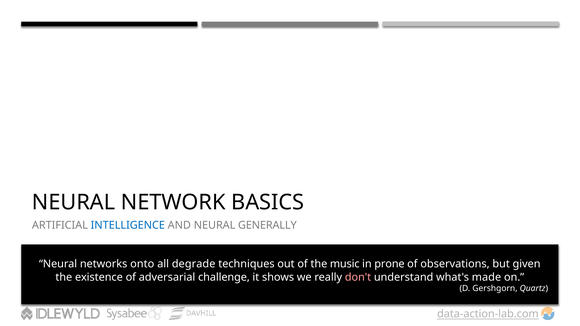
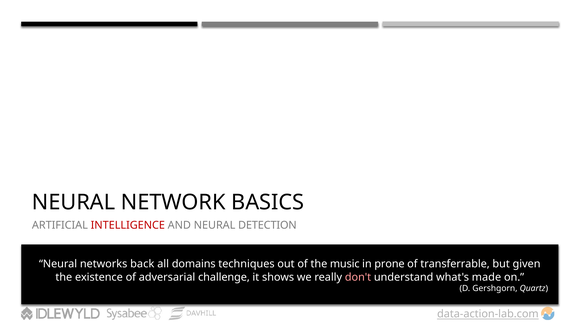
INTELLIGENCE colour: blue -> red
GENERALLY: GENERALLY -> DETECTION
onto: onto -> back
degrade: degrade -> domains
observations: observations -> transferrable
